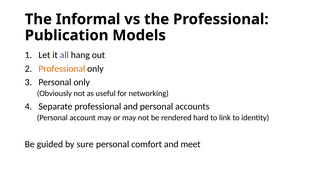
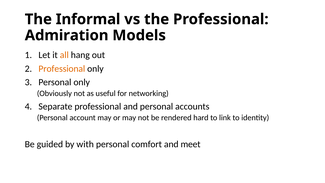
Publication: Publication -> Admiration
all colour: purple -> orange
sure: sure -> with
